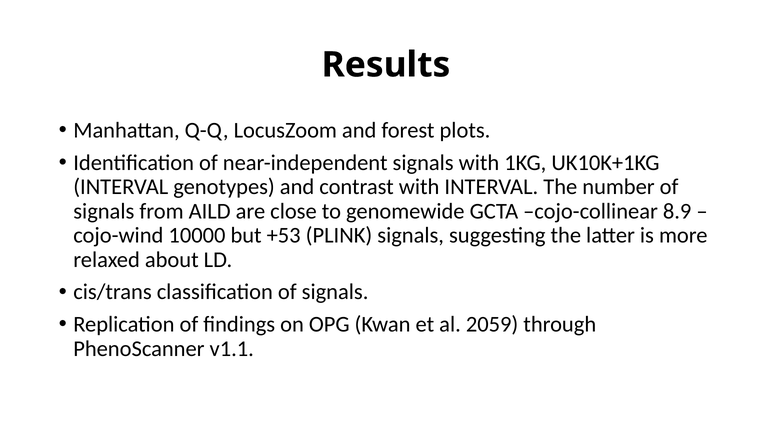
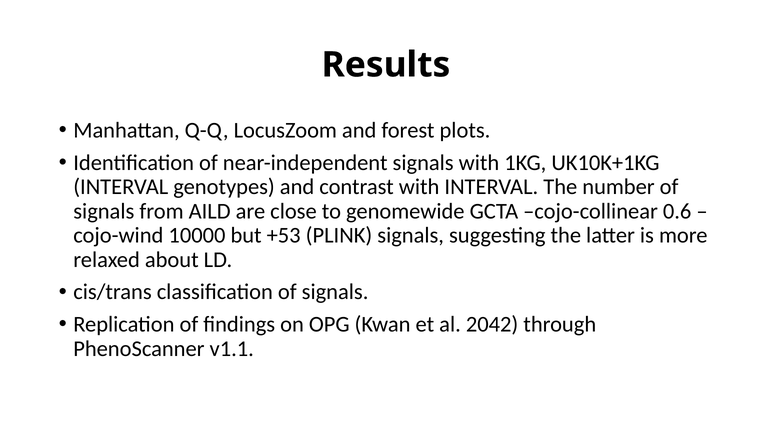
8.9: 8.9 -> 0.6
2059: 2059 -> 2042
